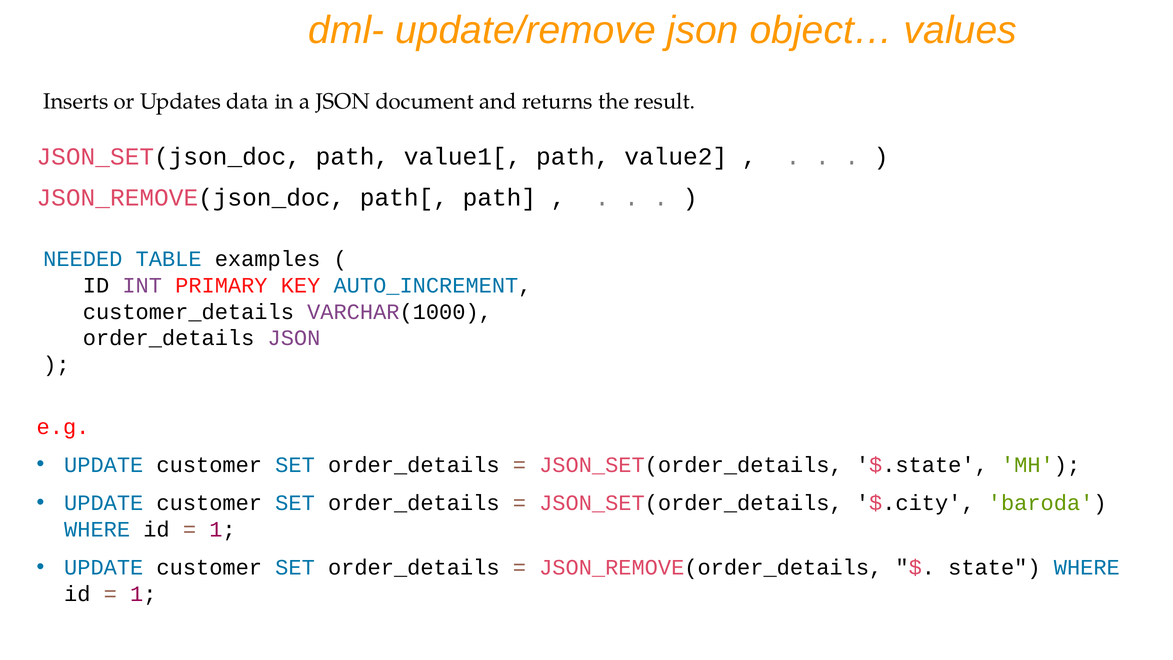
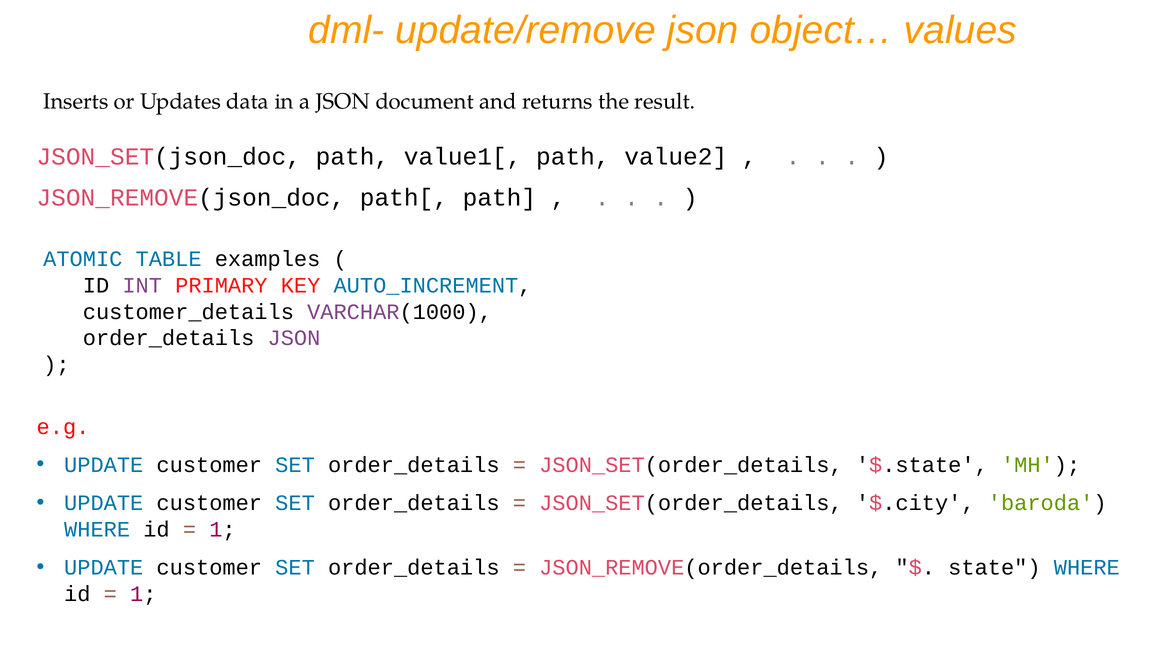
NEEDED: NEEDED -> ATOMIC
